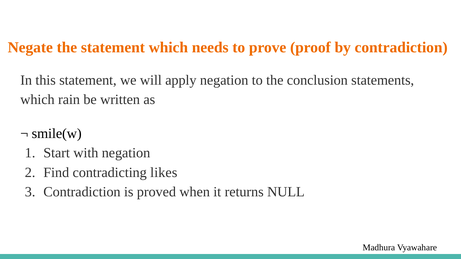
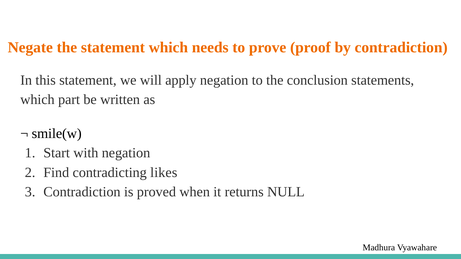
rain: rain -> part
